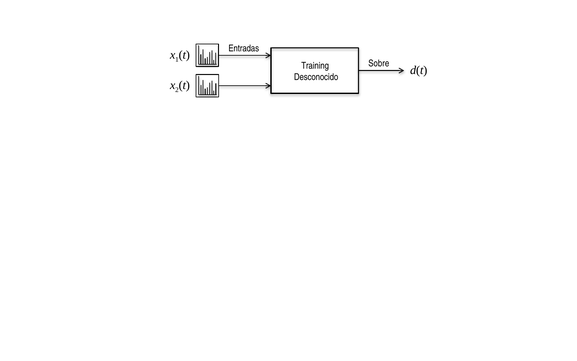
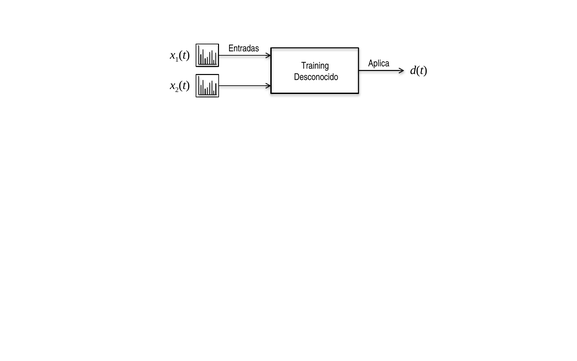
Sobre: Sobre -> Aplica
